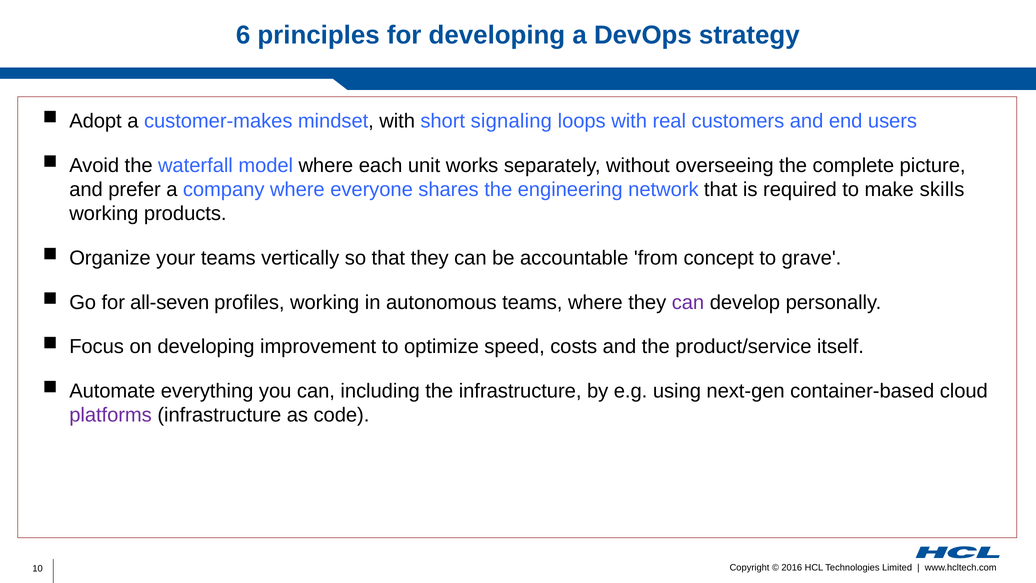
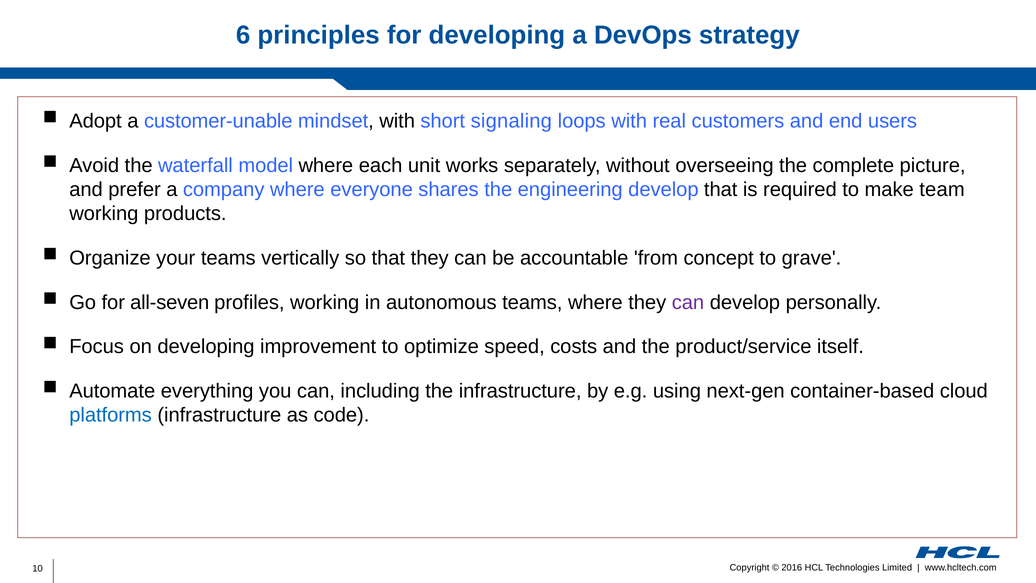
customer-makes: customer-makes -> customer-unable
engineering network: network -> develop
skills: skills -> team
platforms colour: purple -> blue
